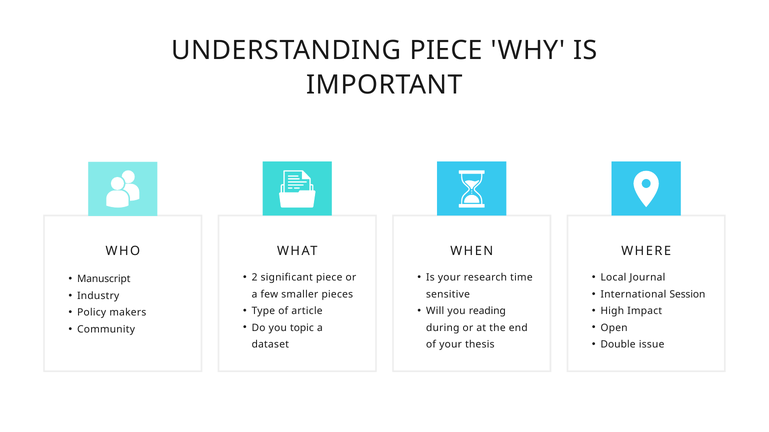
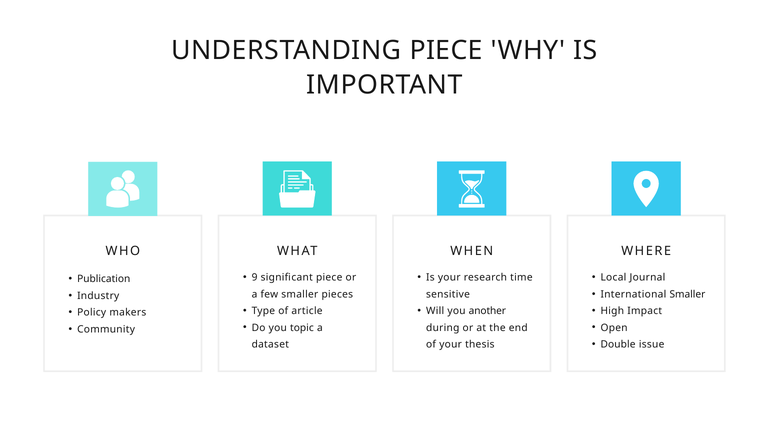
2: 2 -> 9
Manuscript: Manuscript -> Publication
International Session: Session -> Smaller
reading: reading -> another
